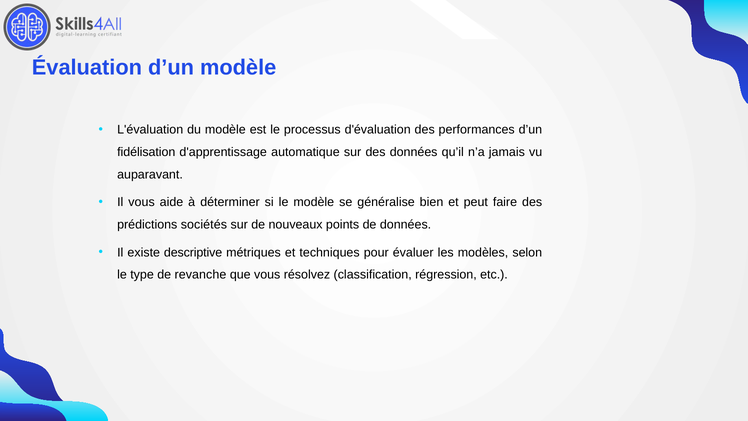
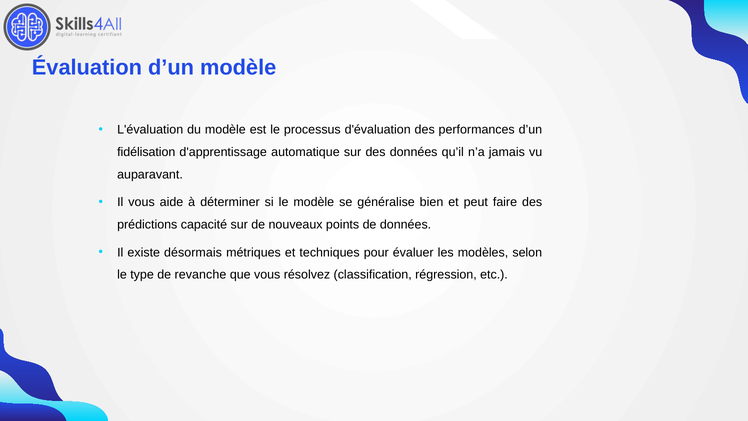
sociétés: sociétés -> capacité
descriptive: descriptive -> désormais
